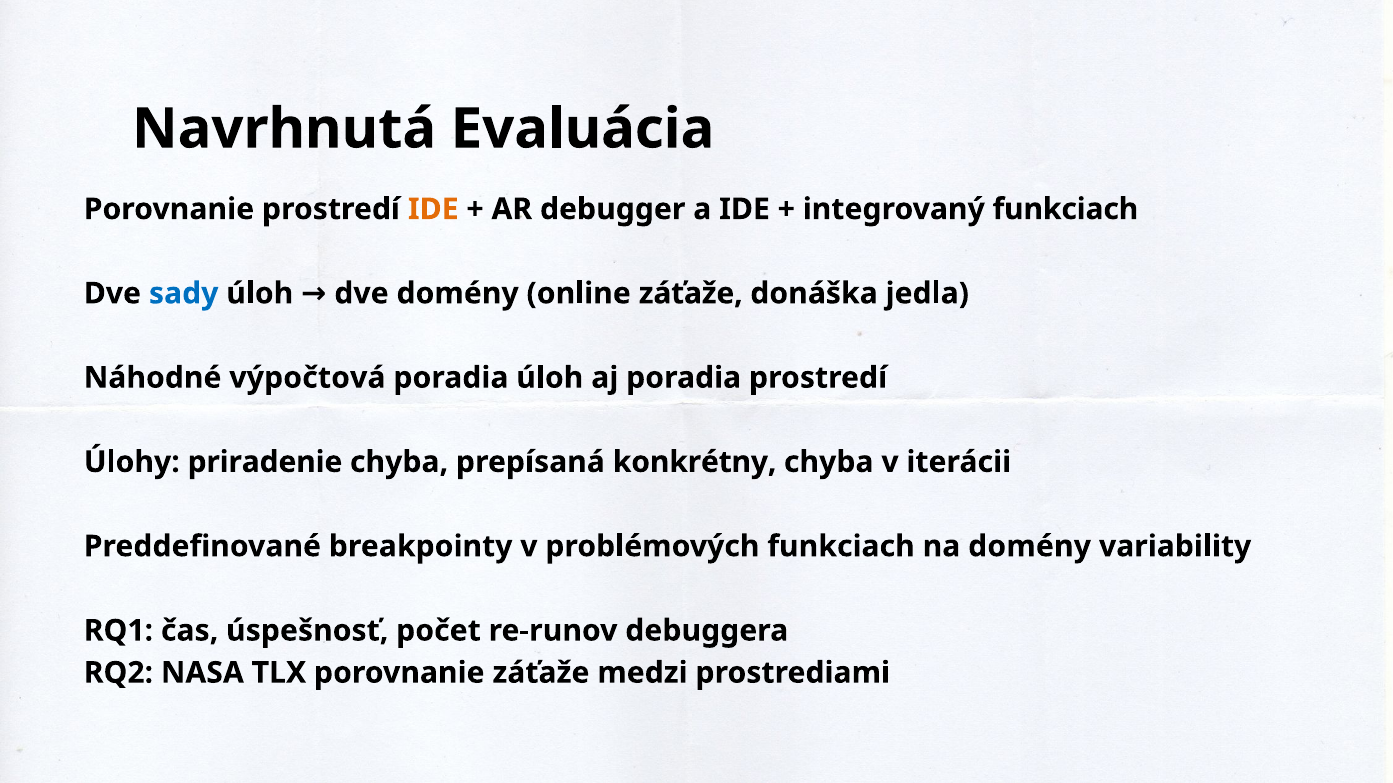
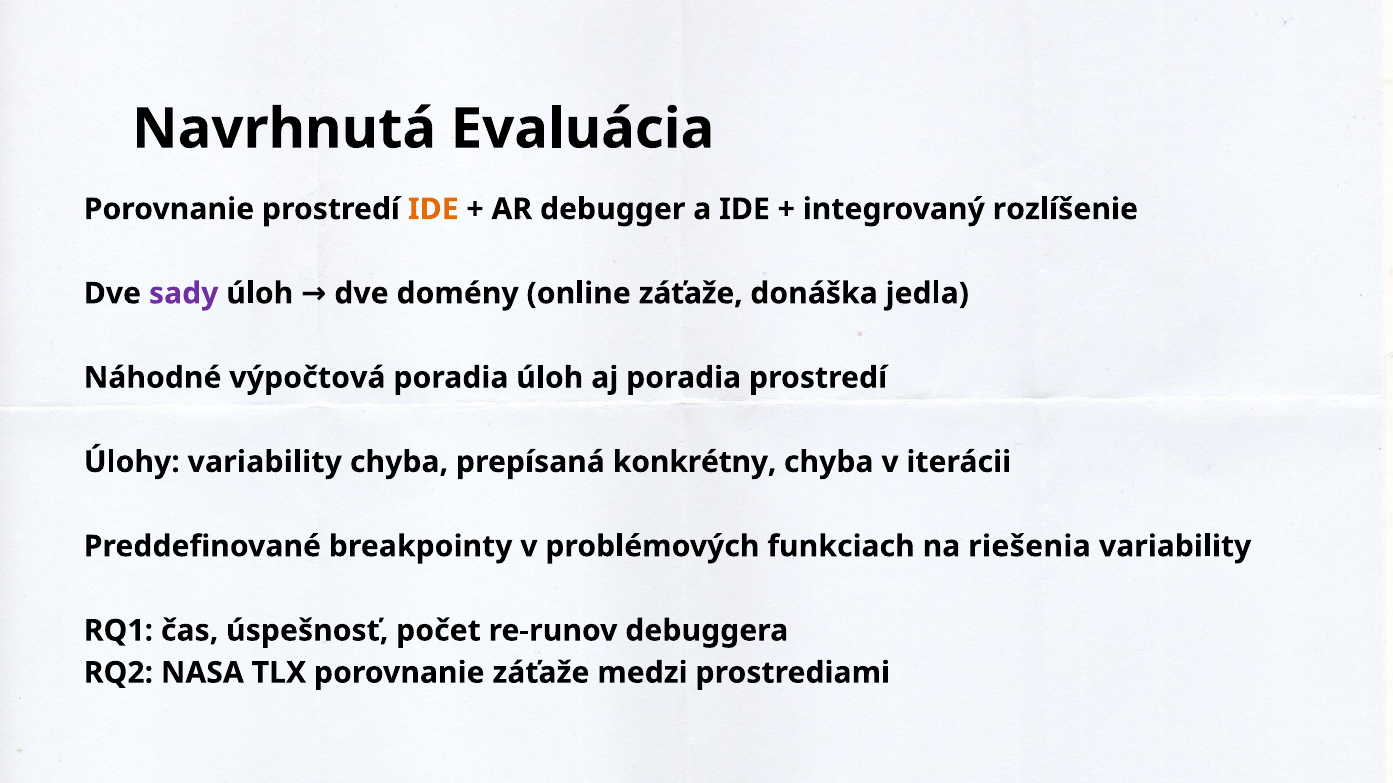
integrovaný funkciach: funkciach -> rozlíšenie
sady colour: blue -> purple
Úlohy priradenie: priradenie -> variability
na domény: domény -> riešenia
